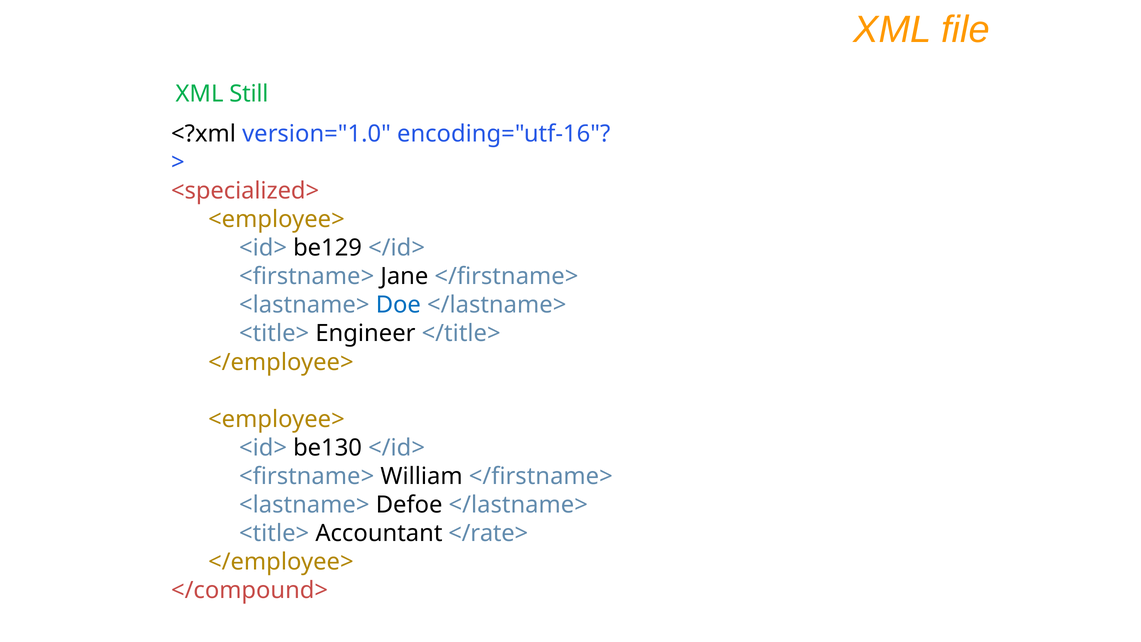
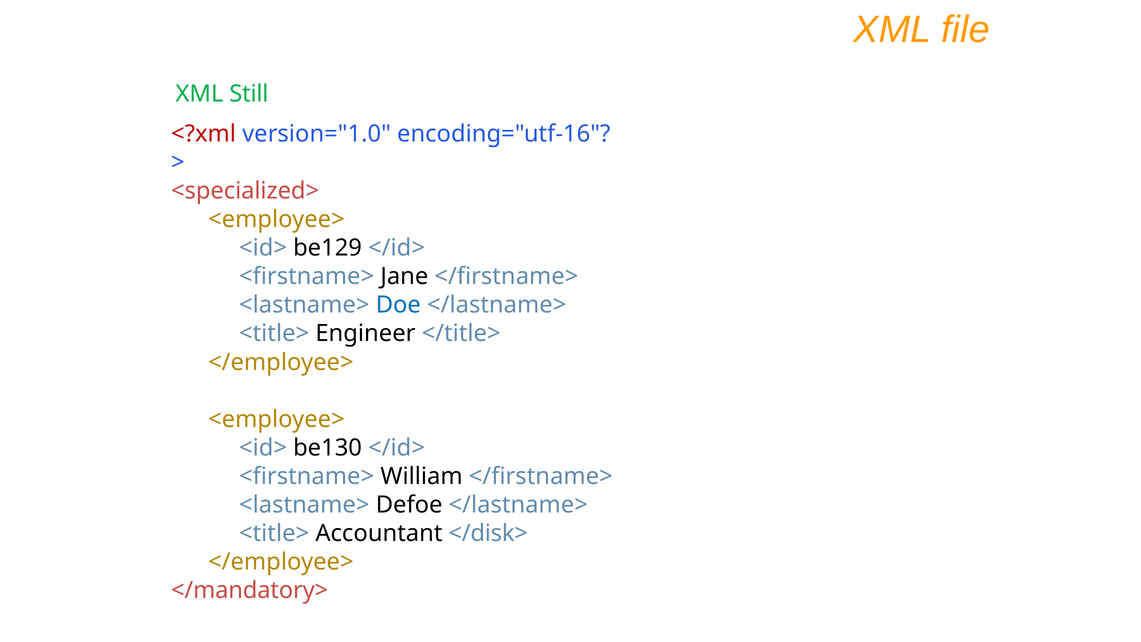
<?xml colour: black -> red
</rate>: </rate> -> </disk>
</compound>: </compound> -> </mandatory>
